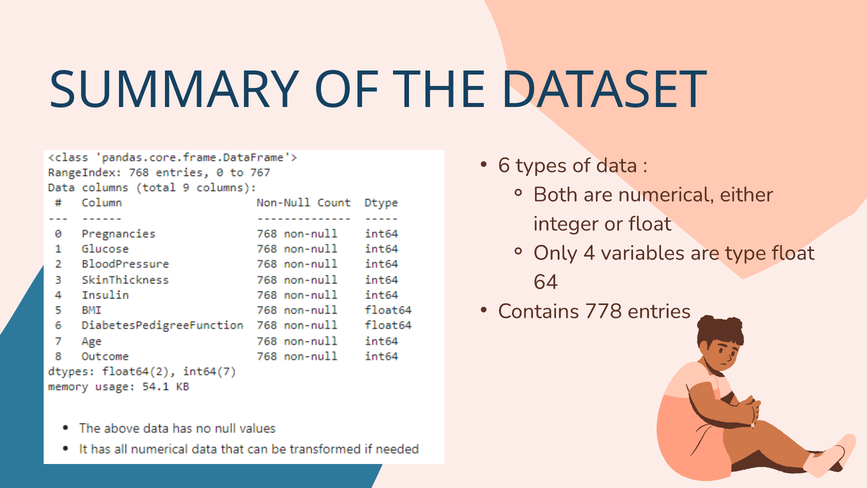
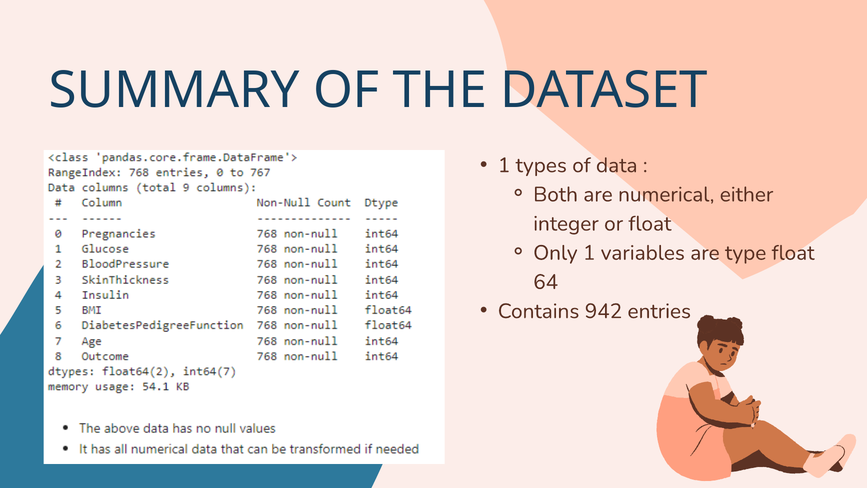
6 at (504, 165): 6 -> 1
Only 4: 4 -> 1
778: 778 -> 942
